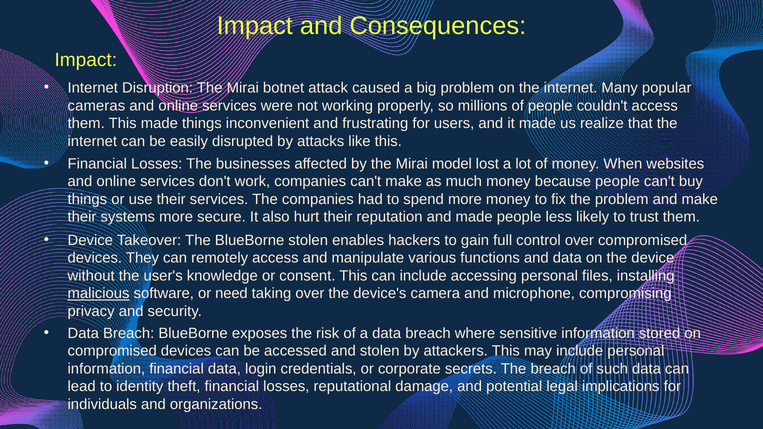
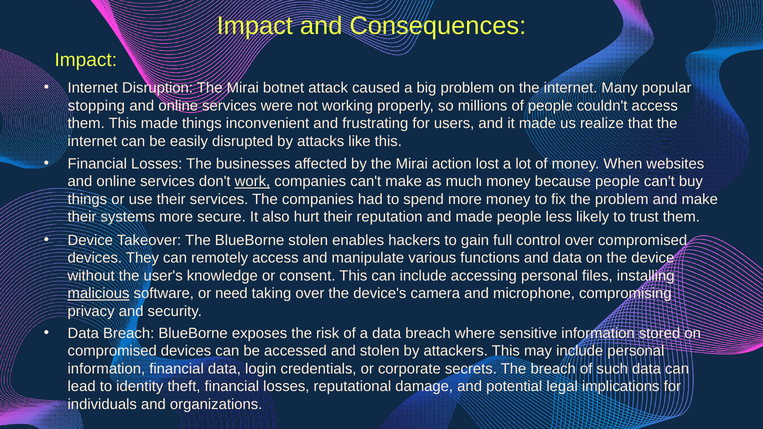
cameras: cameras -> stopping
model: model -> action
work underline: none -> present
